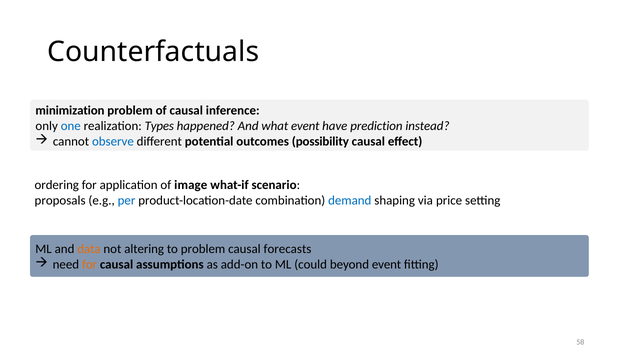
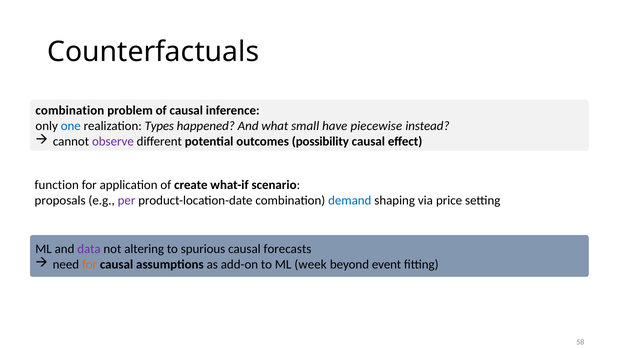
minimization at (70, 111): minimization -> combination
what event: event -> small
prediction: prediction -> piecewise
observe colour: blue -> purple
ordering: ordering -> function
image: image -> create
per colour: blue -> purple
data colour: orange -> purple
to problem: problem -> spurious
could: could -> week
